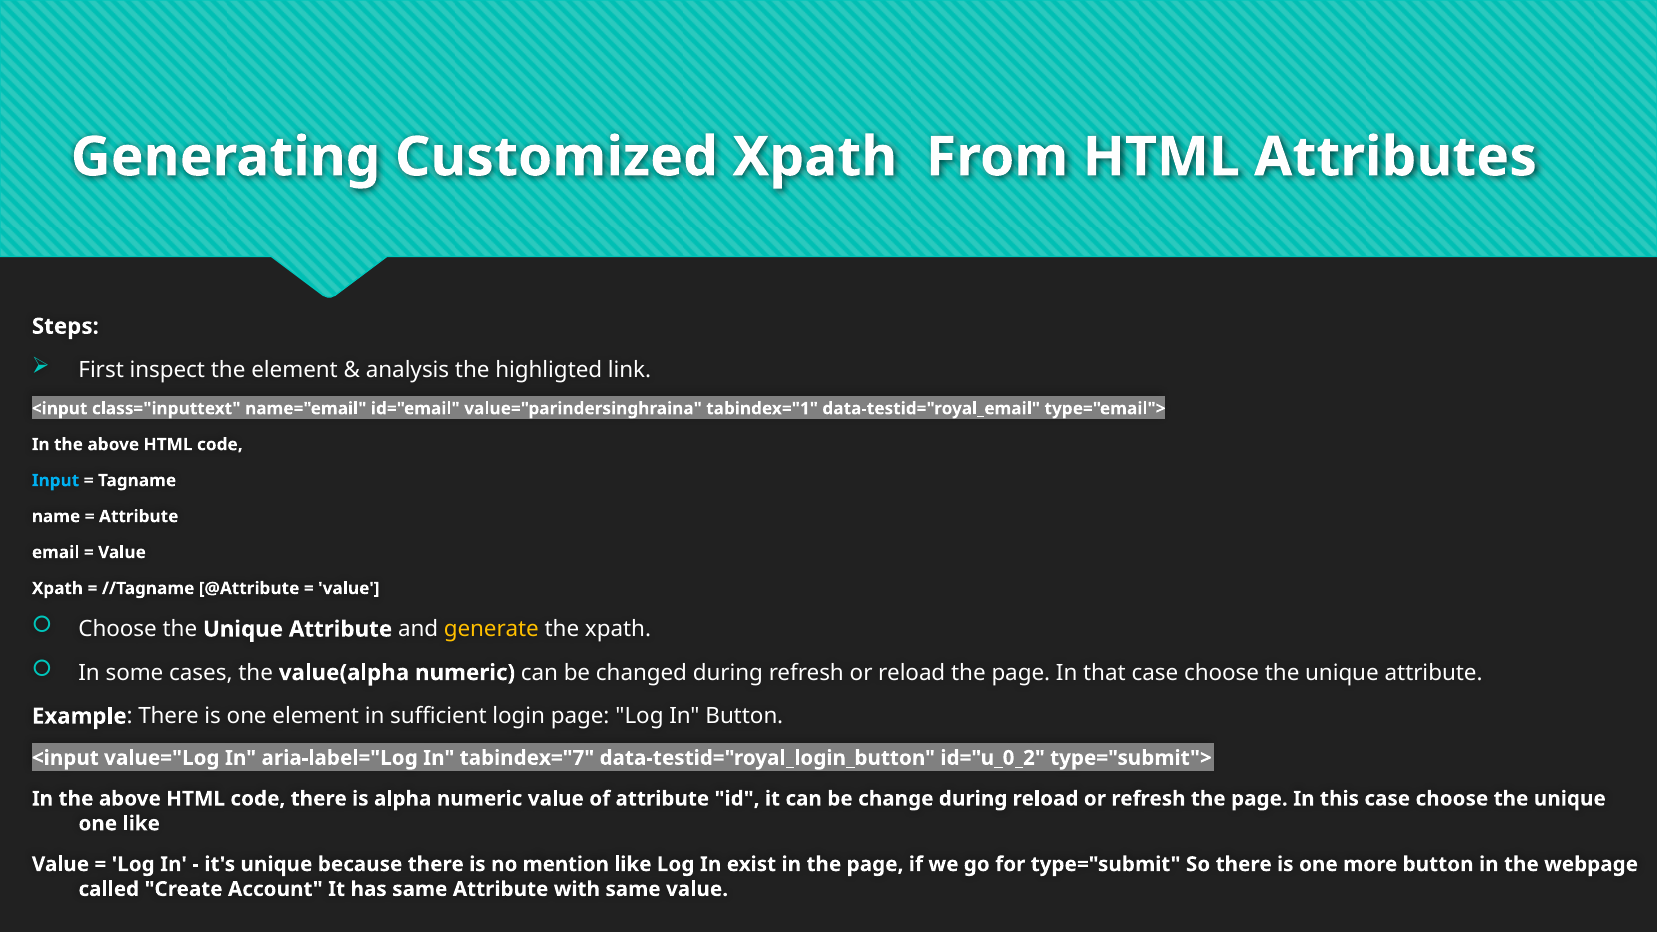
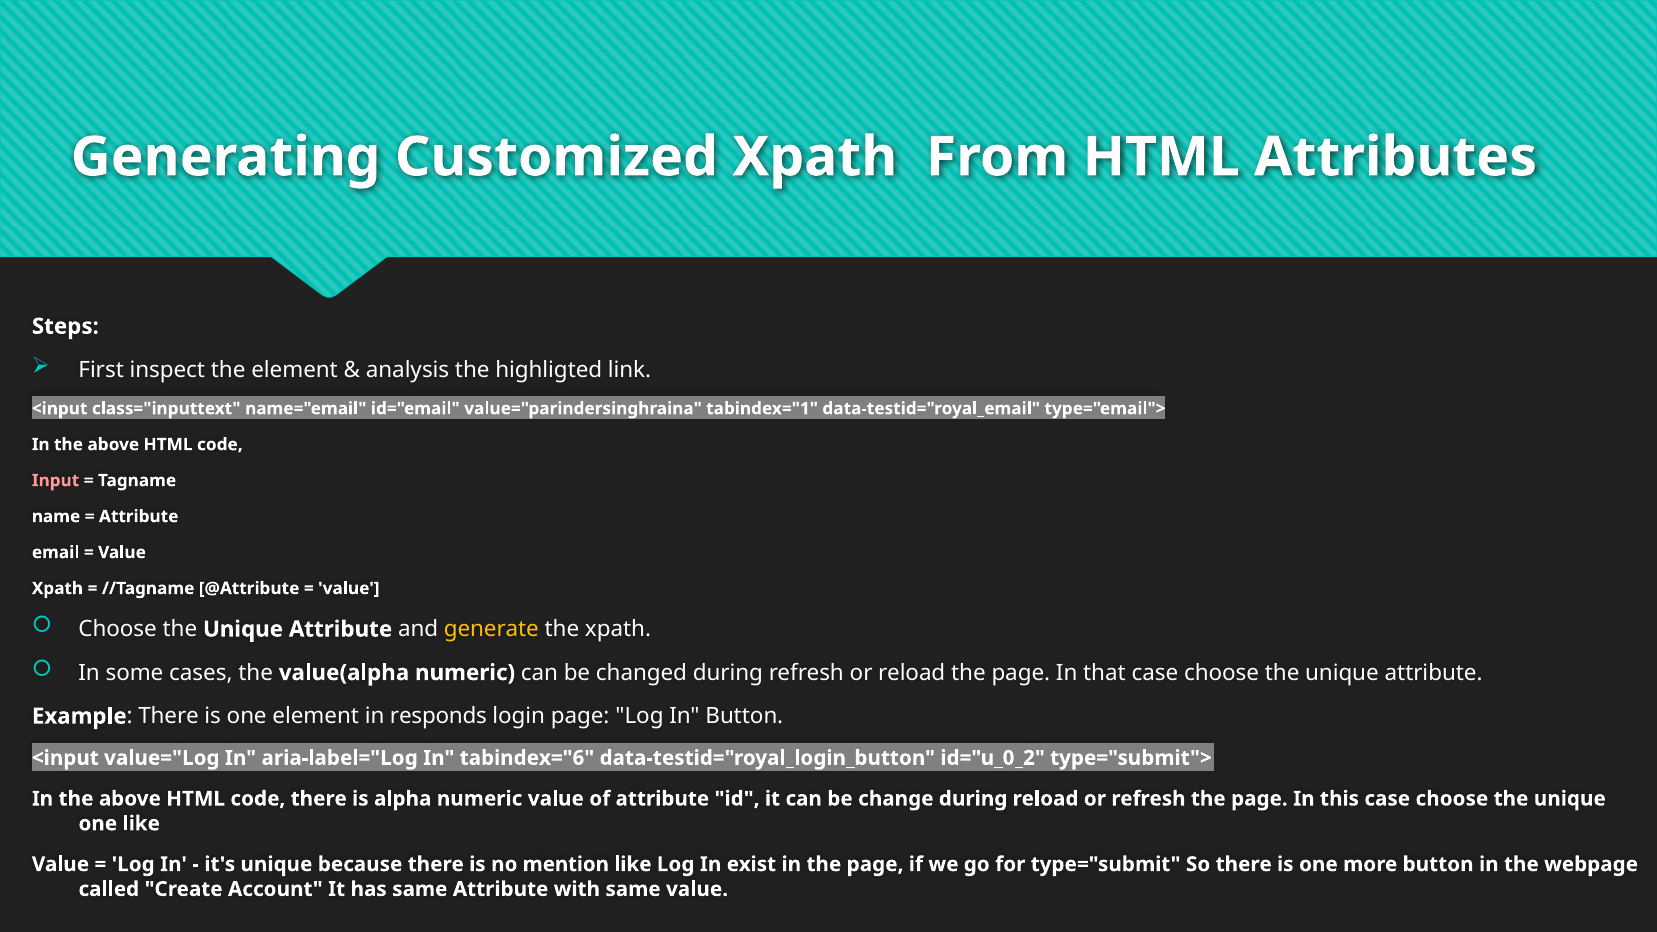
Input colour: light blue -> pink
sufficient: sufficient -> responds
tabindex="7: tabindex="7 -> tabindex="6
